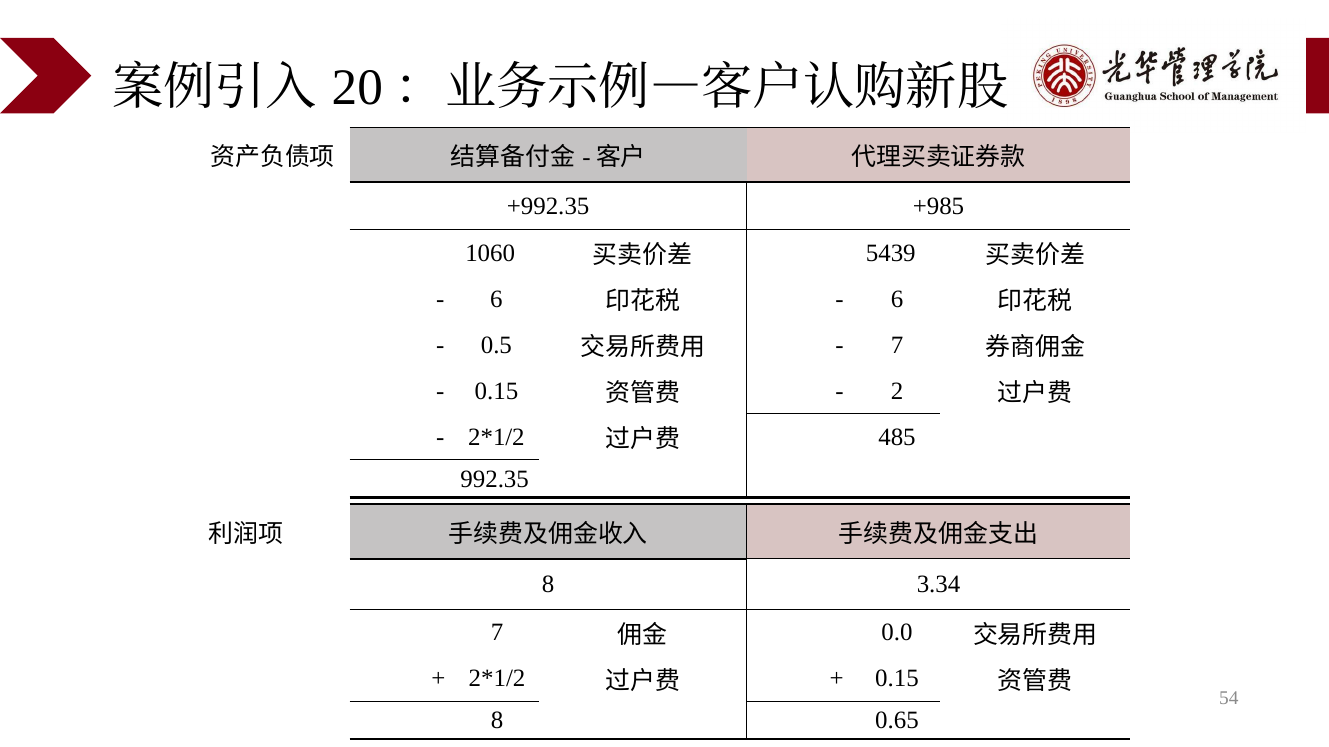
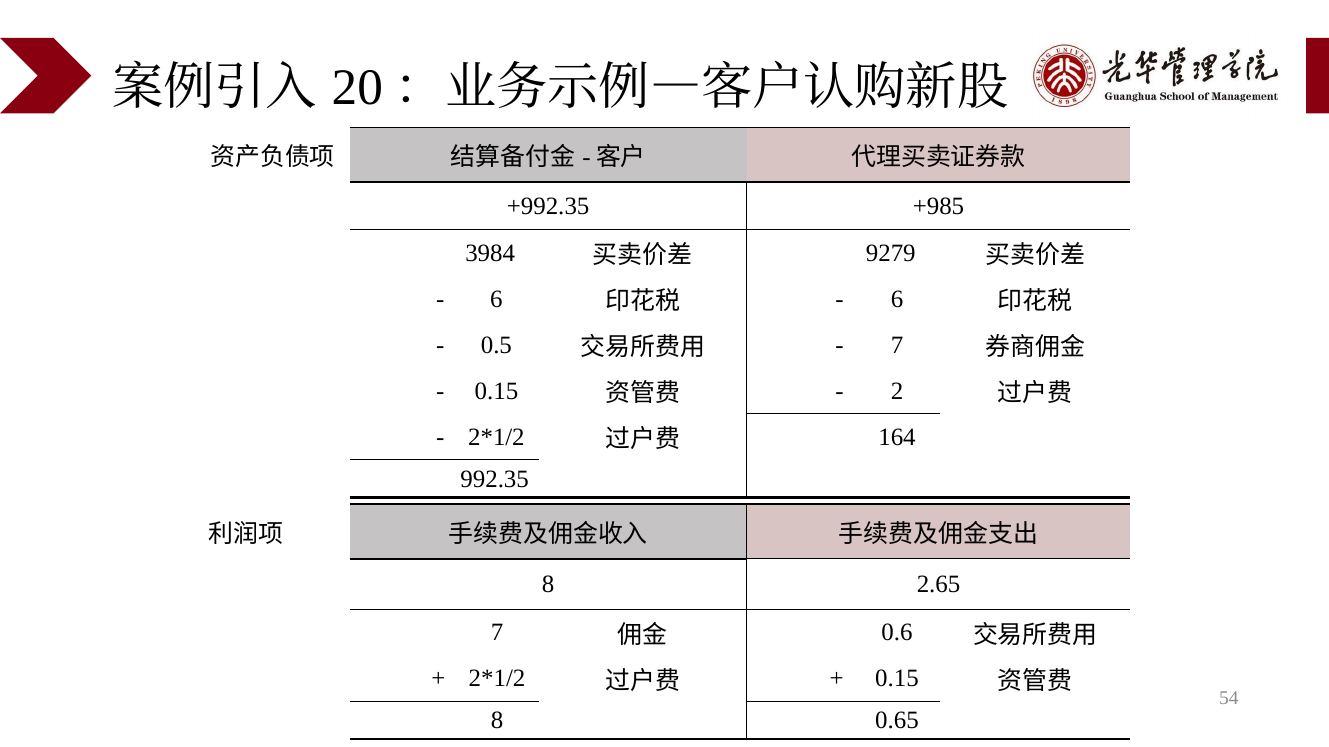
1060: 1060 -> 3984
5439: 5439 -> 9279
485: 485 -> 164
3.34: 3.34 -> 2.65
0.0: 0.0 -> 0.6
